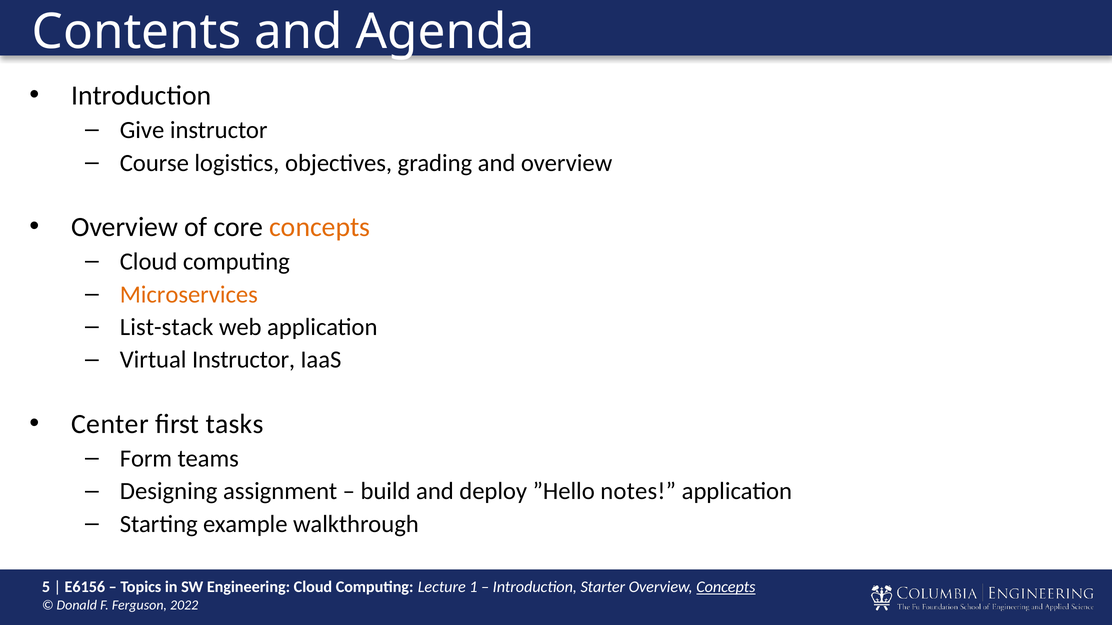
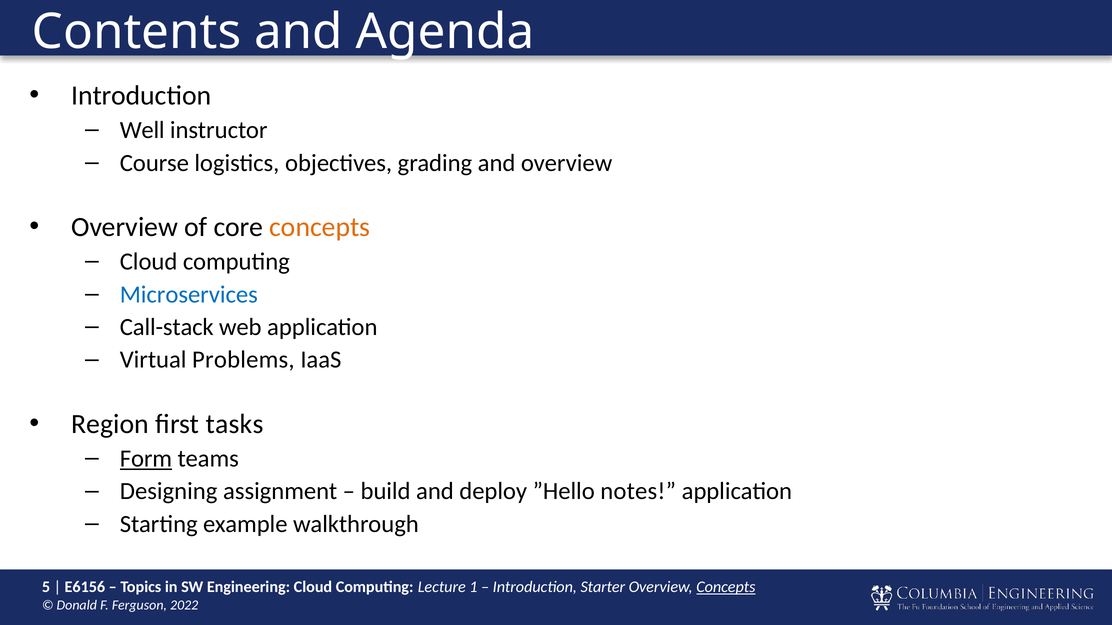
Give: Give -> Well
Microservices colour: orange -> blue
List-stack: List-stack -> Call-stack
Virtual Instructor: Instructor -> Problems
Center: Center -> Region
Form underline: none -> present
